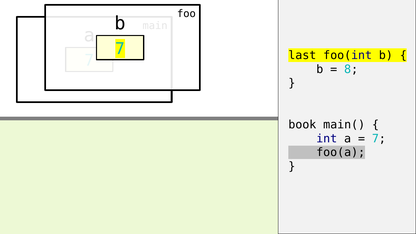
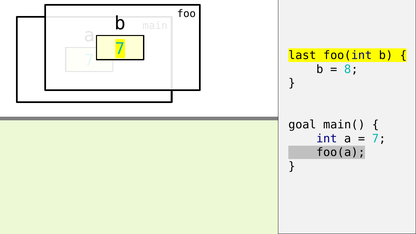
book: book -> goal
